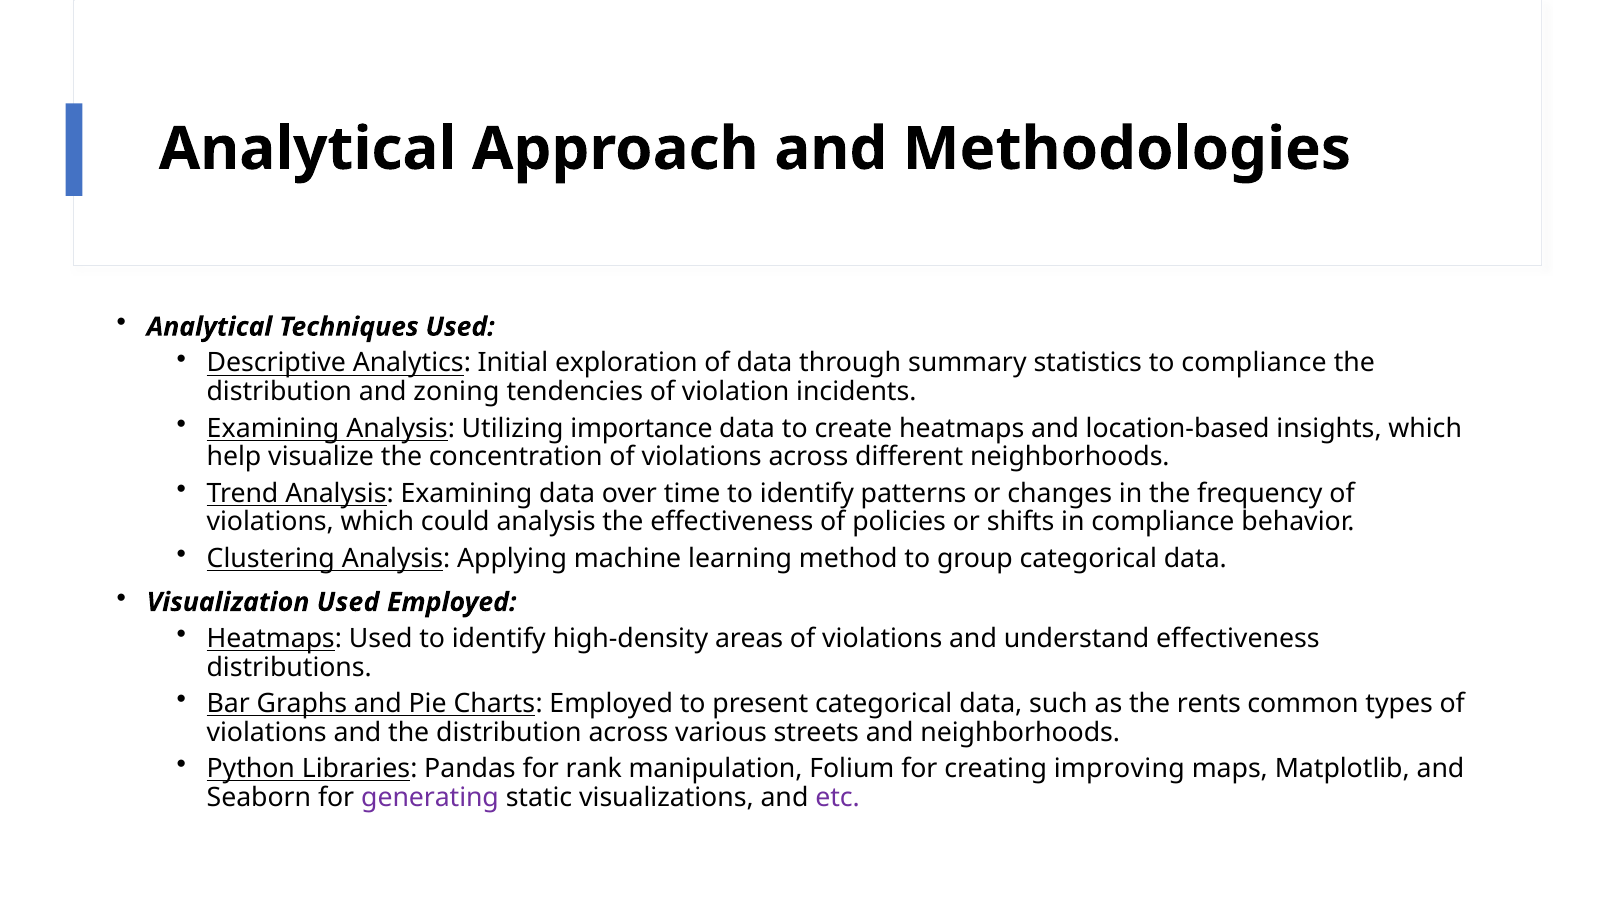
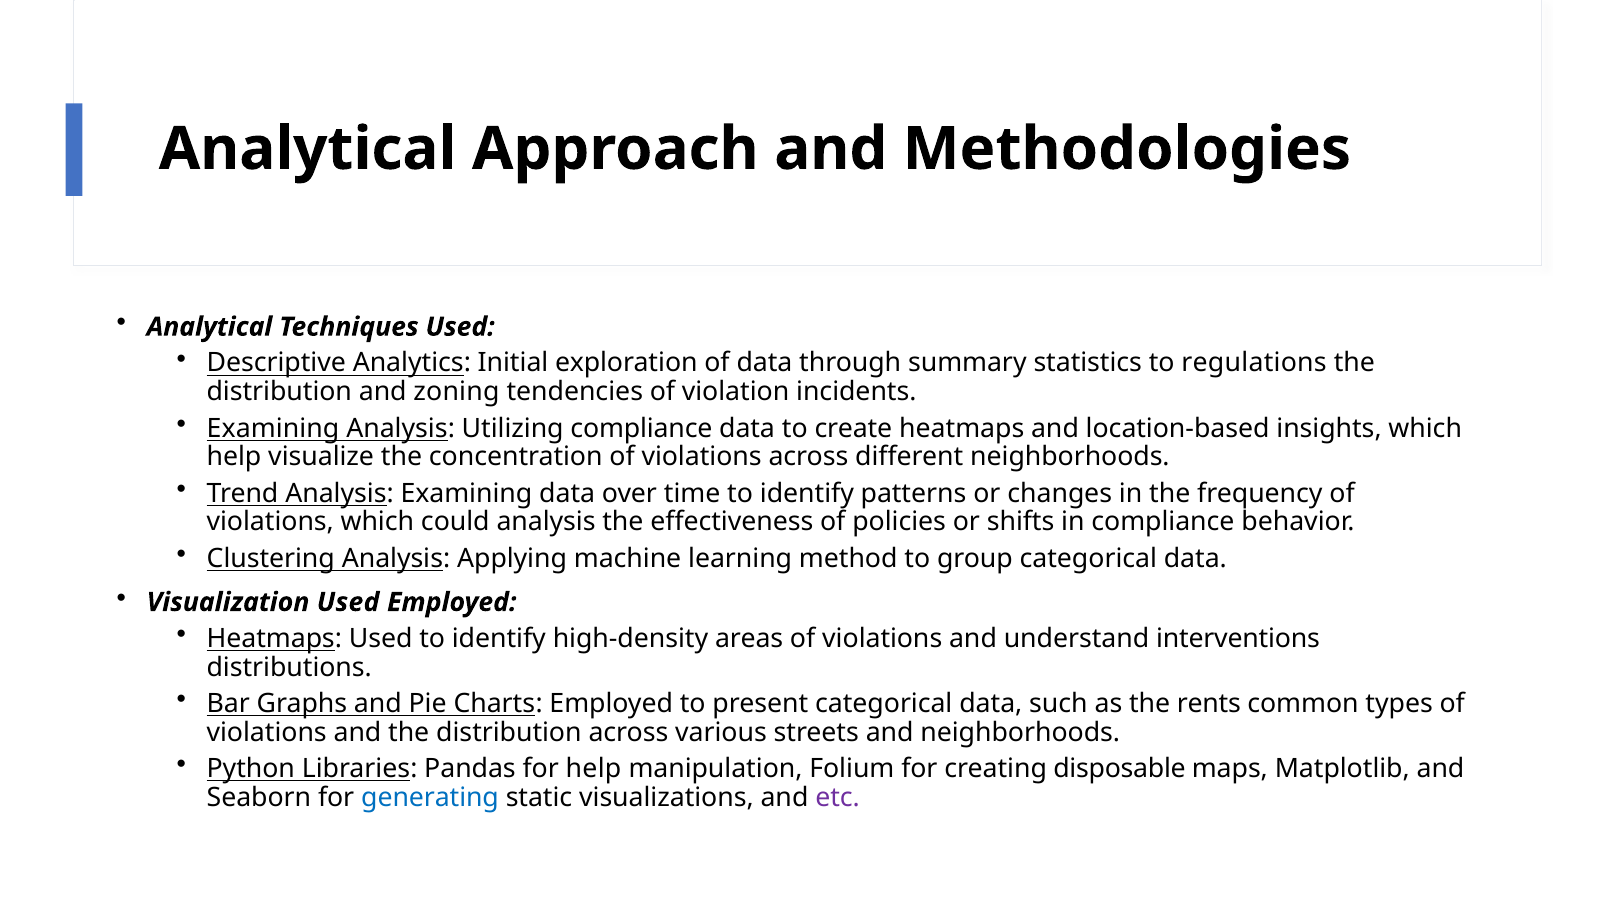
to compliance: compliance -> regulations
Utilizing importance: importance -> compliance
understand effectiveness: effectiveness -> interventions
for rank: rank -> help
improving: improving -> disposable
generating colour: purple -> blue
